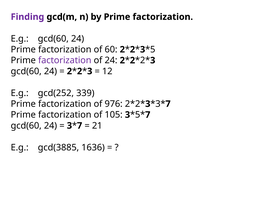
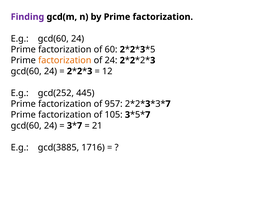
factorization at (65, 60) colour: purple -> orange
339: 339 -> 445
976: 976 -> 957
1636: 1636 -> 1716
